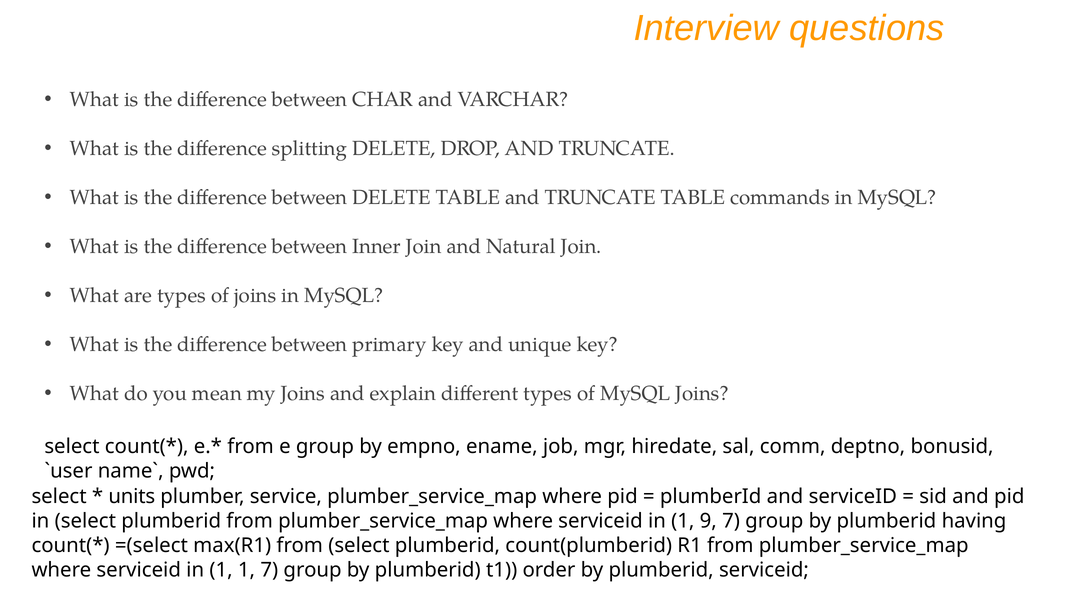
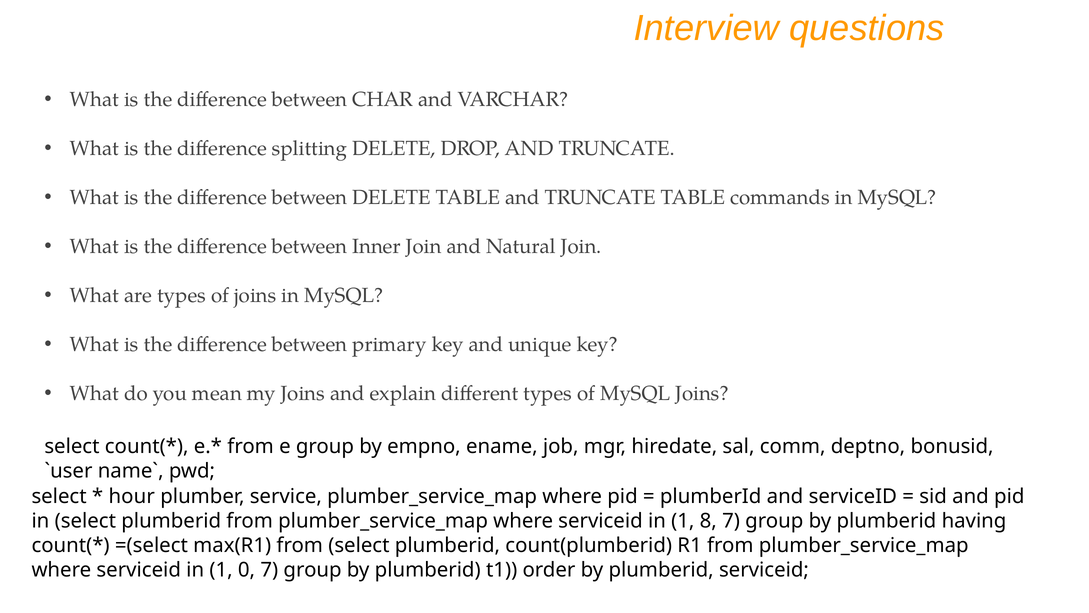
units: units -> hour
9: 9 -> 8
1 1: 1 -> 0
